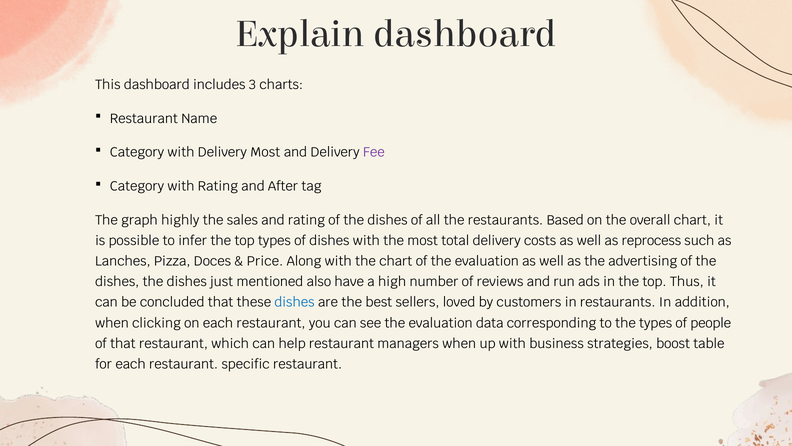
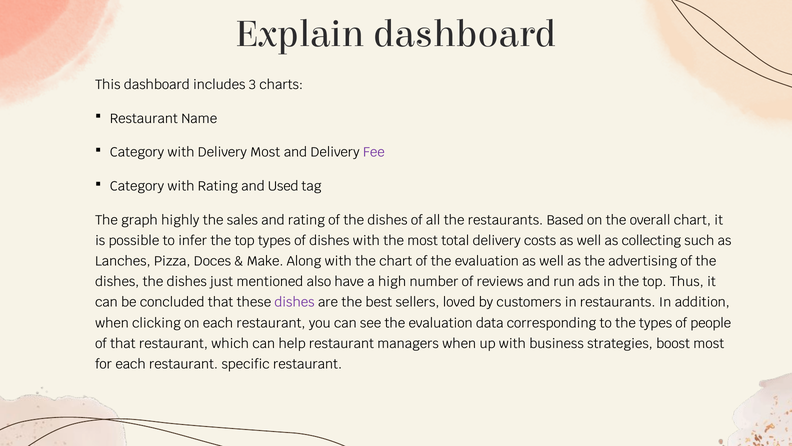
After: After -> Used
reprocess: reprocess -> collecting
Price: Price -> Make
dishes at (295, 302) colour: blue -> purple
boost table: table -> most
